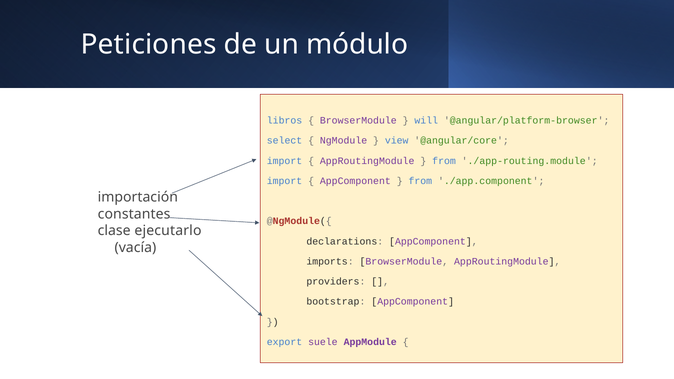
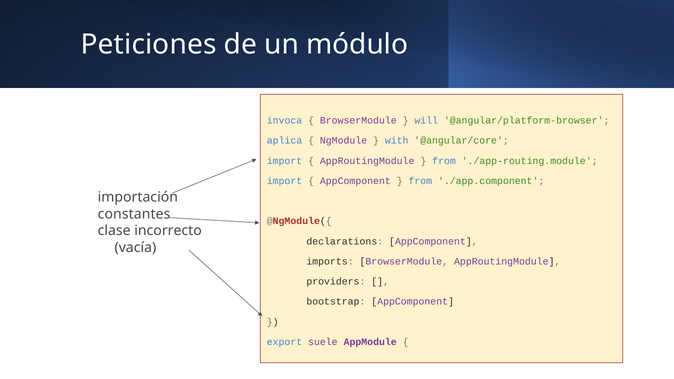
libros: libros -> invoca
select: select -> aplica
view: view -> with
ejecutarlo: ejecutarlo -> incorrecto
